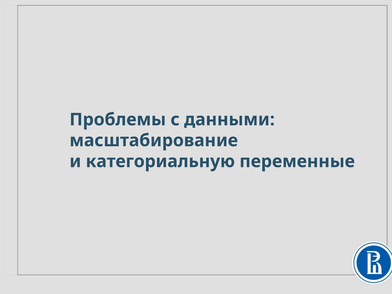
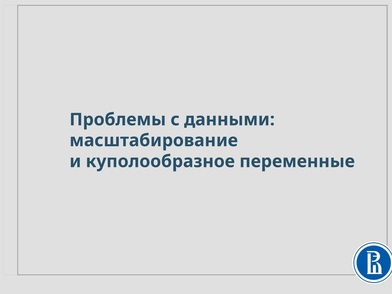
категориальную: категориальную -> куполообразное
